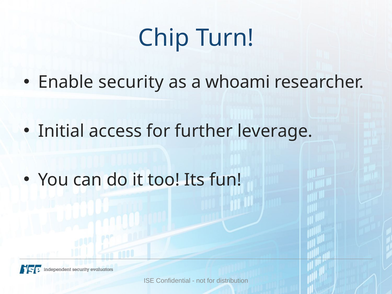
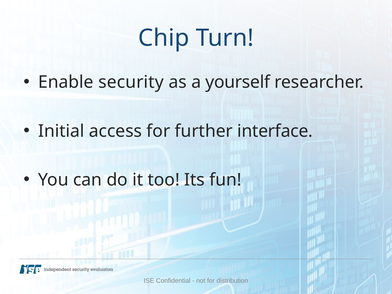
whoami: whoami -> yourself
leverage: leverage -> interface
